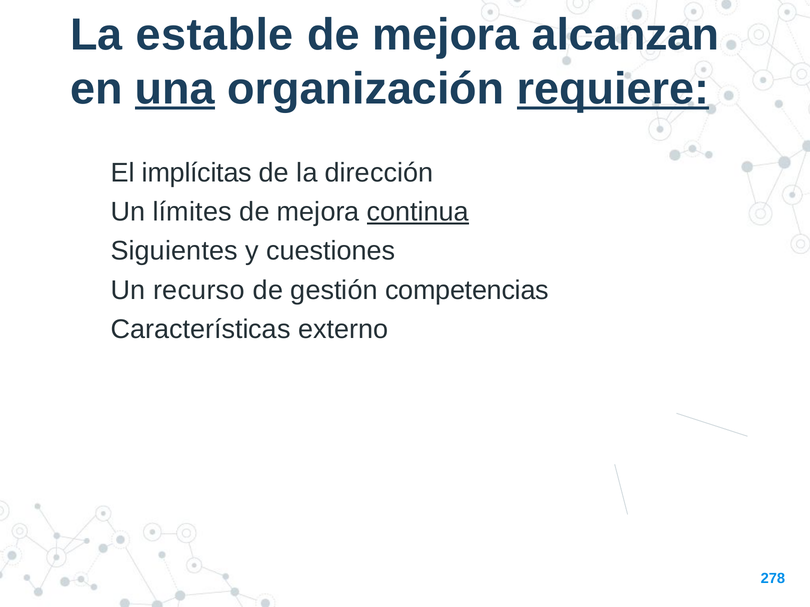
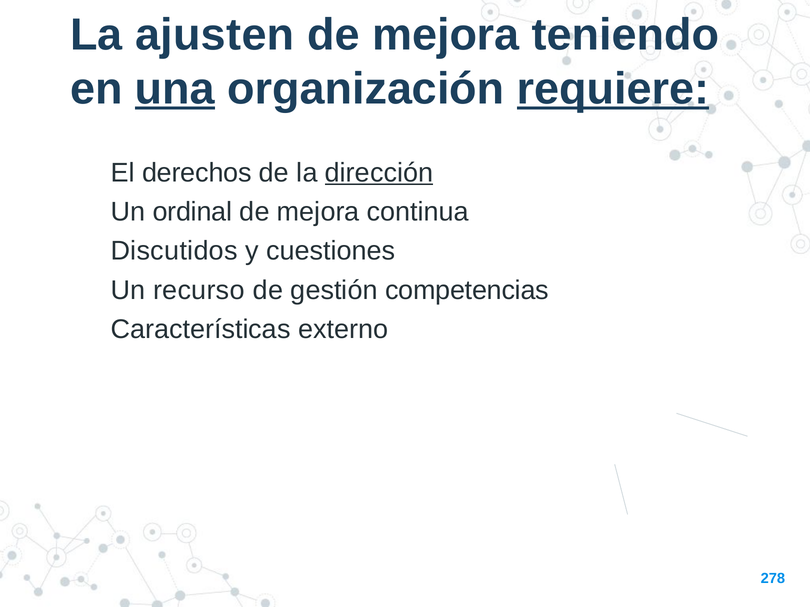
estable: estable -> ajusten
alcanzan: alcanzan -> teniendo
implícitas: implícitas -> derechos
dirección underline: none -> present
límites: límites -> ordinal
continua underline: present -> none
Siguientes: Siguientes -> Discutidos
